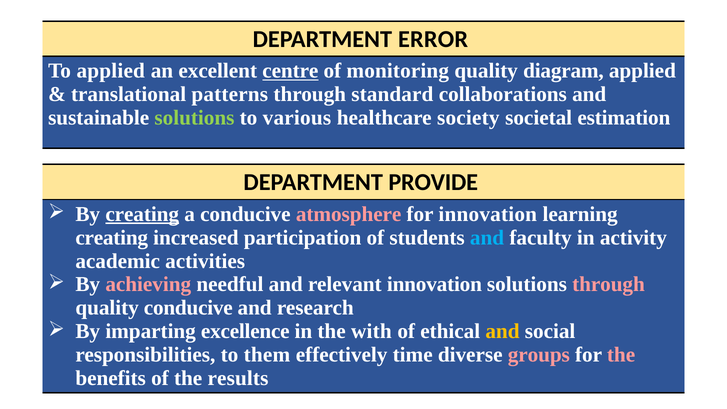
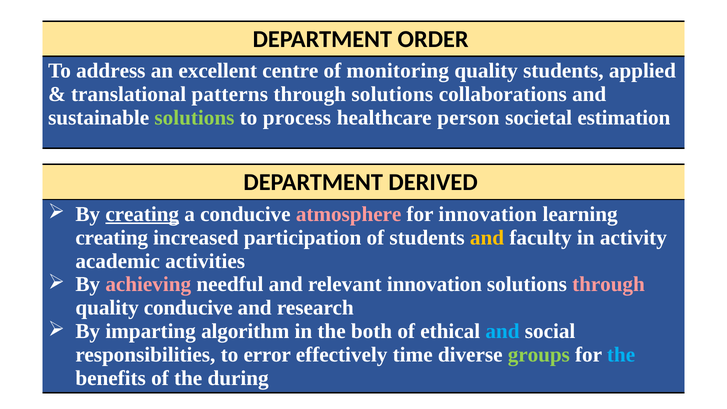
ERROR: ERROR -> ORDER
To applied: applied -> address
centre underline: present -> none
quality diagram: diagram -> students
through standard: standard -> solutions
various: various -> process
society: society -> person
PROVIDE: PROVIDE -> DERIVED
and at (487, 238) colour: light blue -> yellow
excellence: excellence -> algorithm
with: with -> both
and at (502, 331) colour: yellow -> light blue
them: them -> error
groups colour: pink -> light green
the at (621, 355) colour: pink -> light blue
results: results -> during
